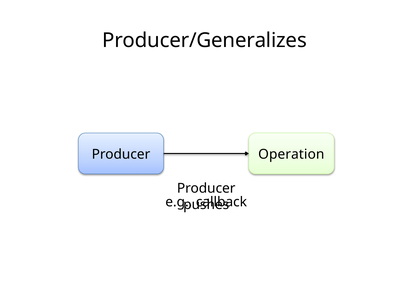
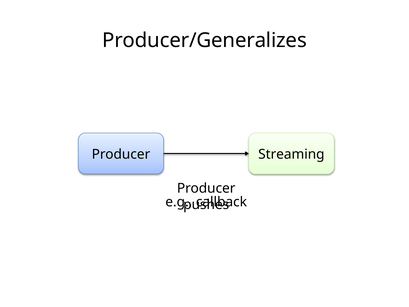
Operation: Operation -> Streaming
